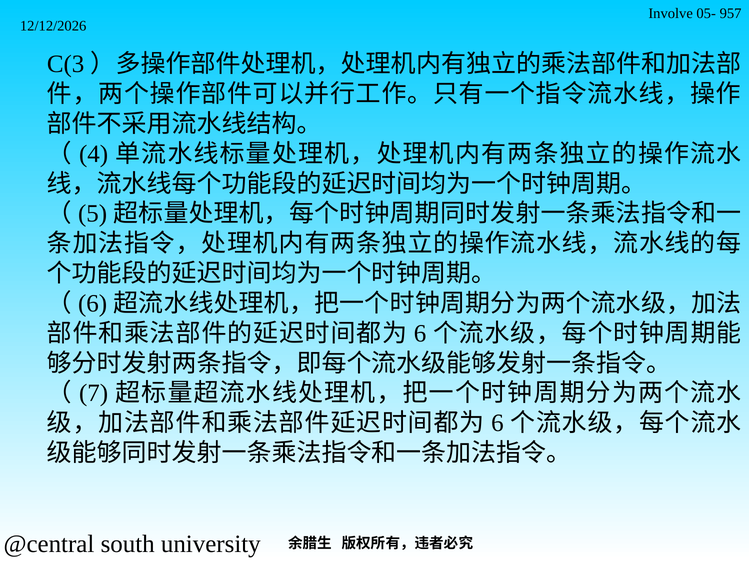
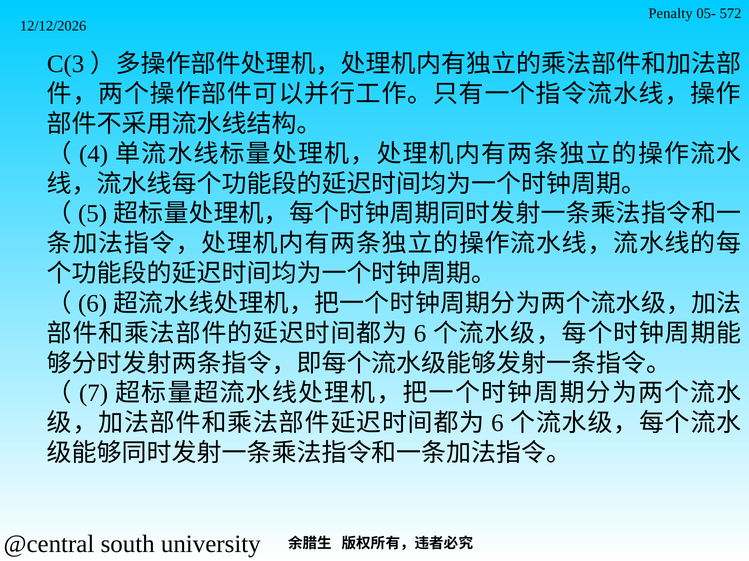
Involve: Involve -> Penalty
957: 957 -> 572
